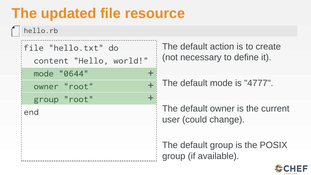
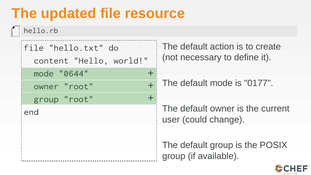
4777: 4777 -> 0177
